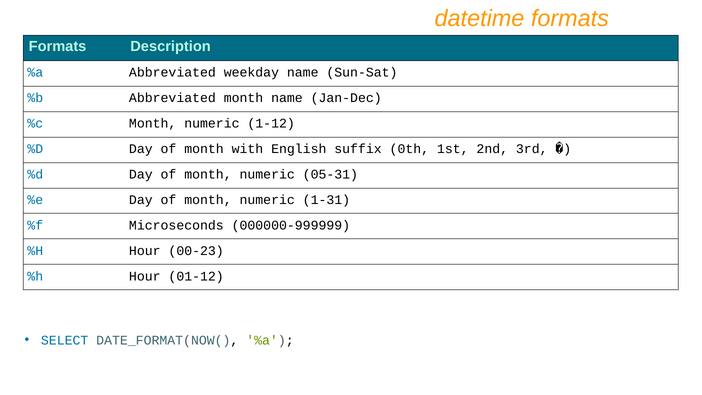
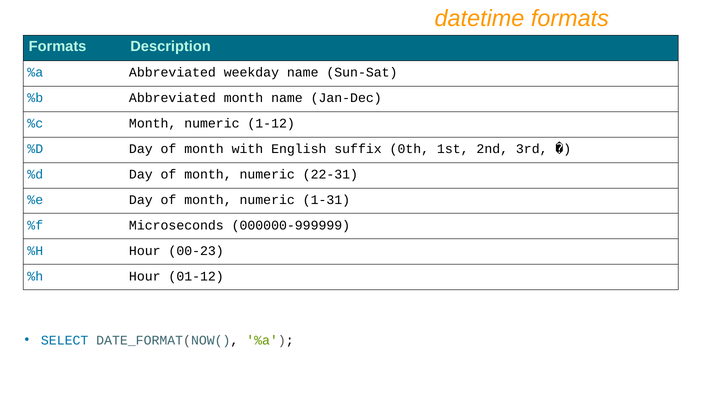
05-31: 05-31 -> 22-31
